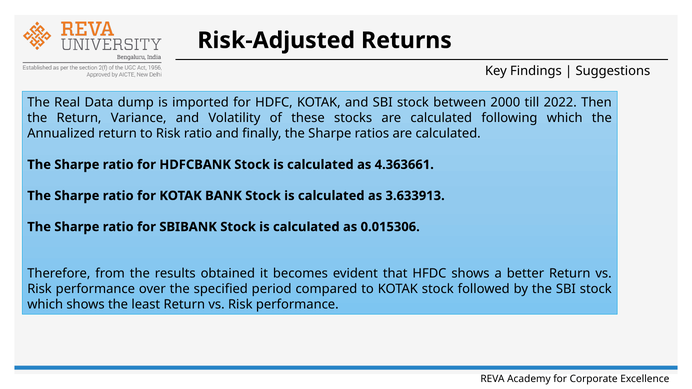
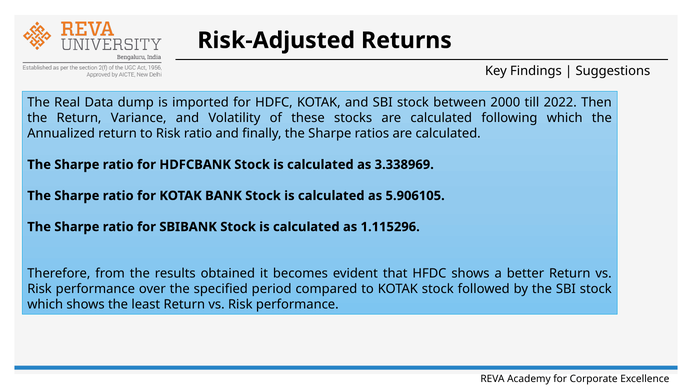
4.363661: 4.363661 -> 3.338969
3.633913: 3.633913 -> 5.906105
0.015306: 0.015306 -> 1.115296
